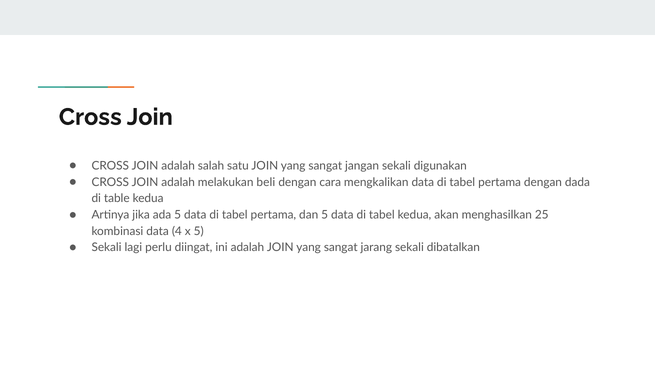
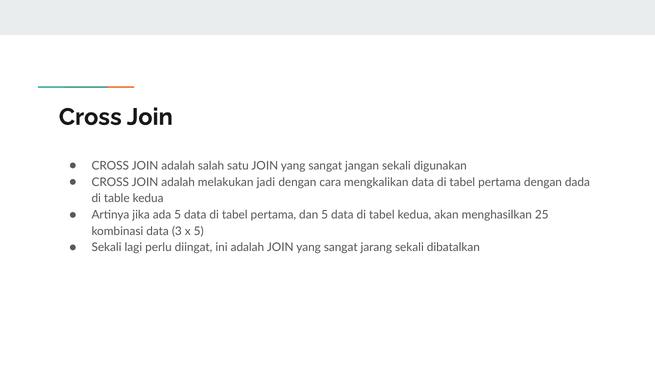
beli: beli -> jadi
4: 4 -> 3
